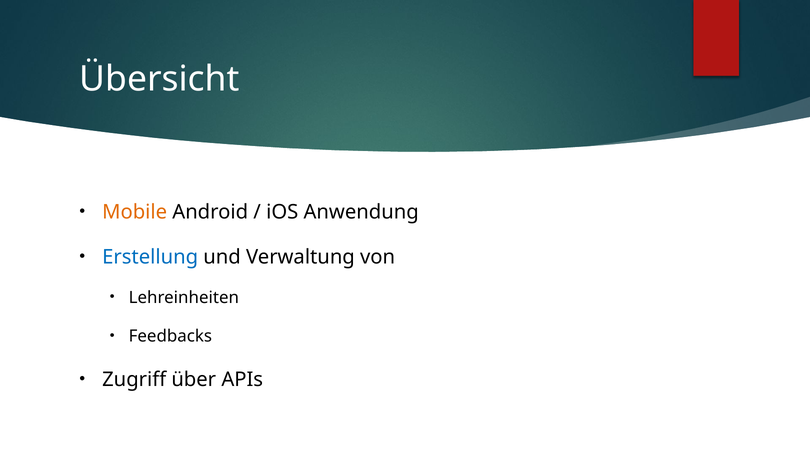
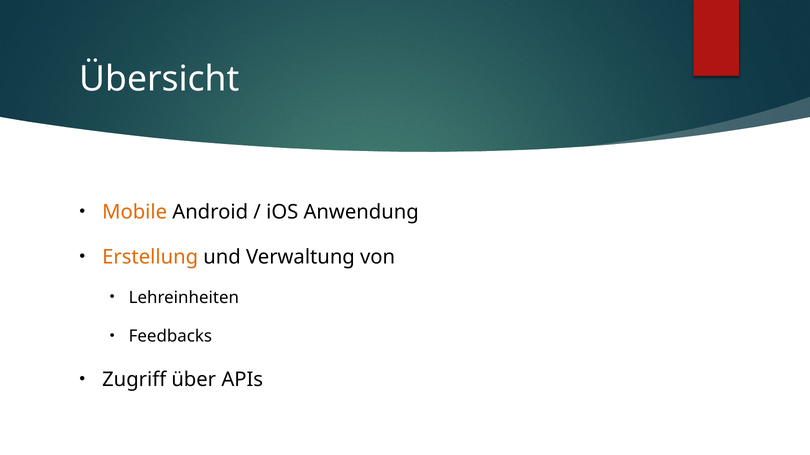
Erstellung colour: blue -> orange
